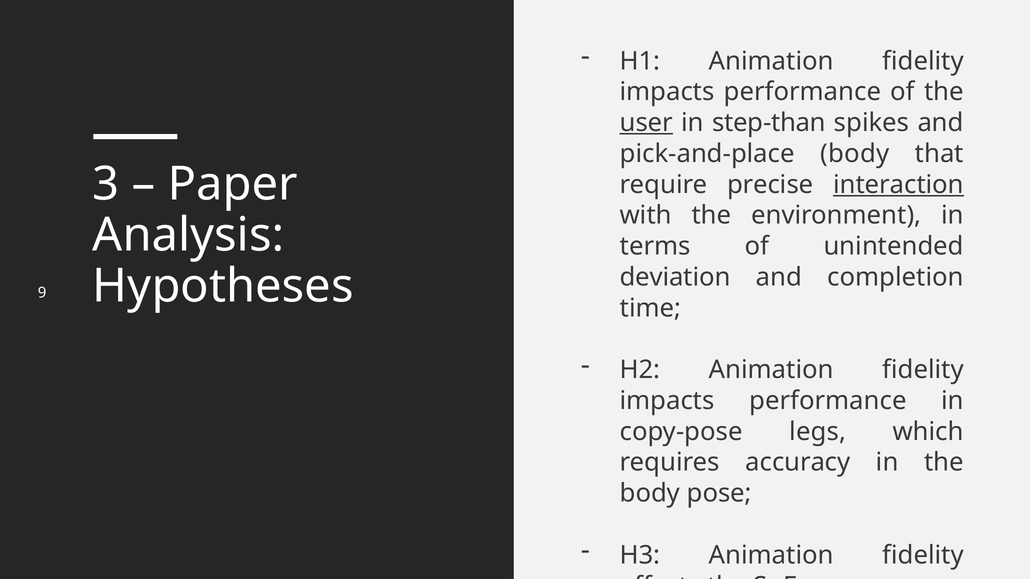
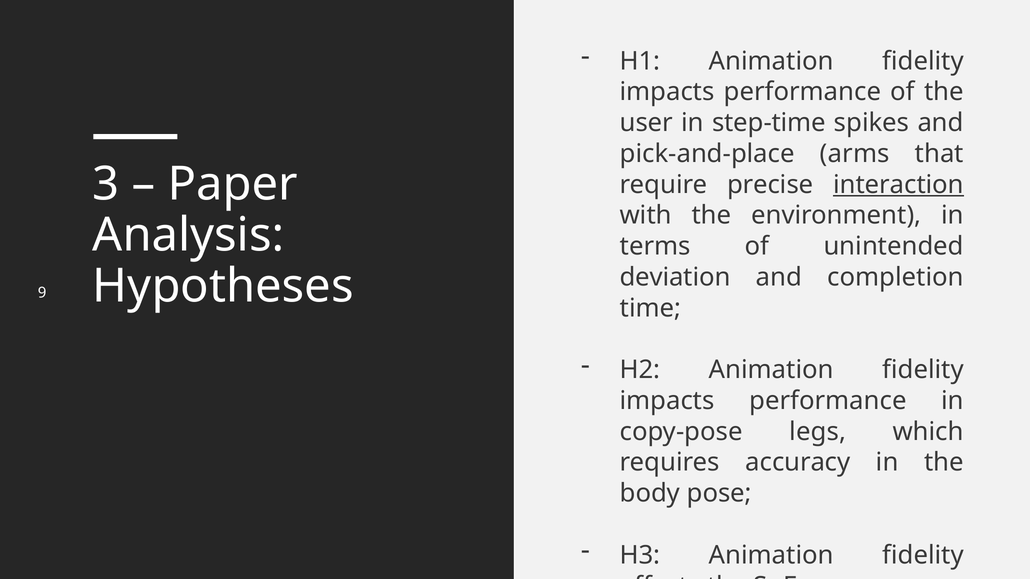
user underline: present -> none
step-than: step-than -> step-time
pick-and-place body: body -> arms
